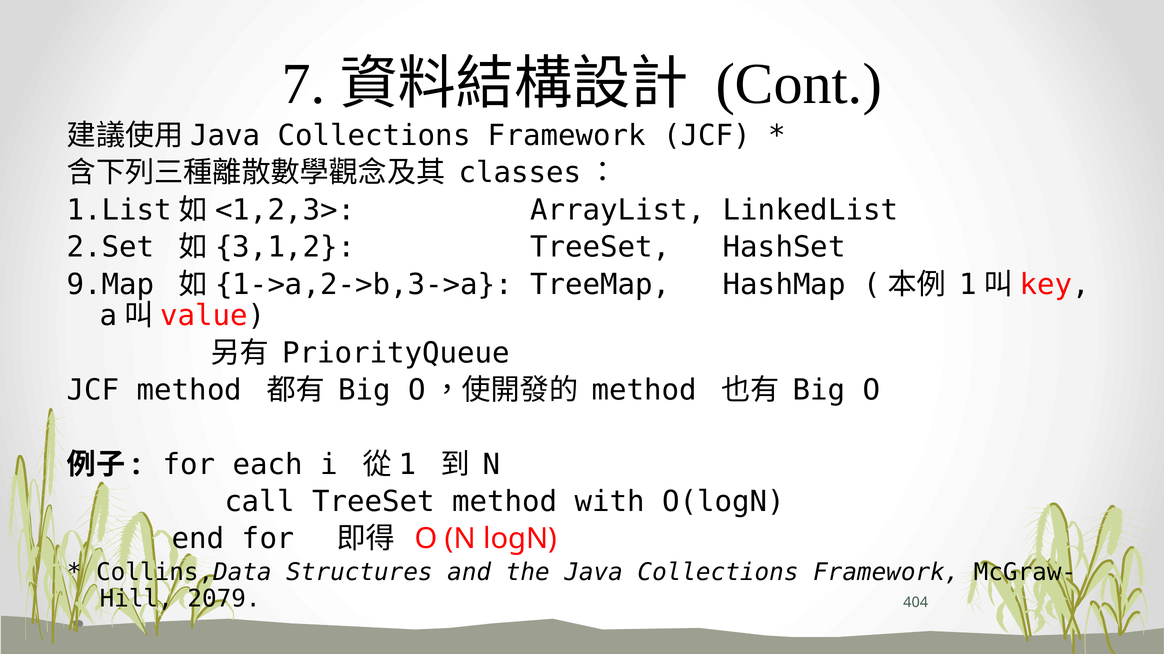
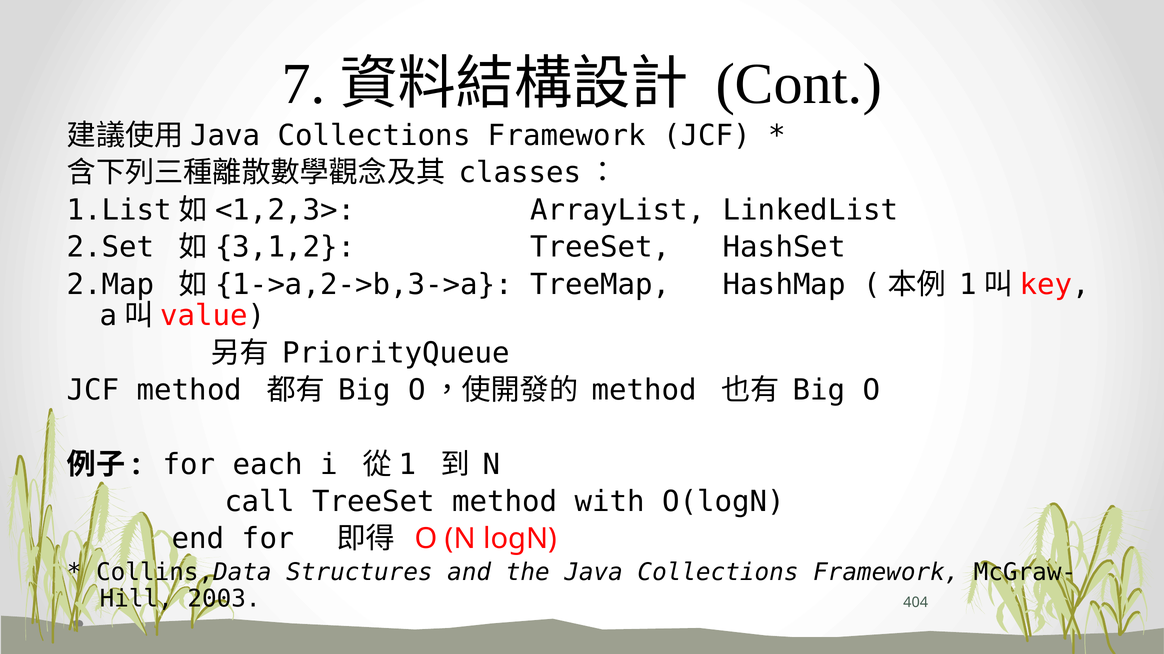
9.Map: 9.Map -> 2.Map
2079: 2079 -> 2003
